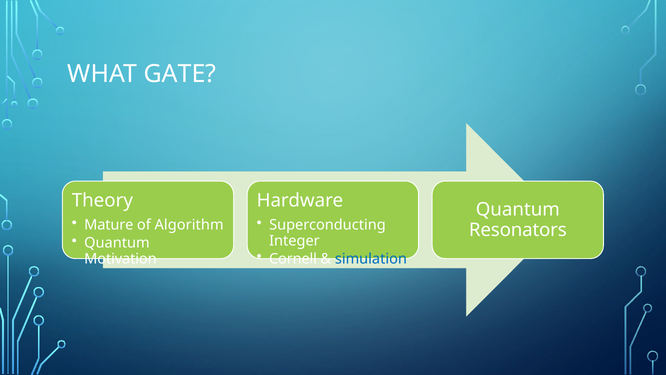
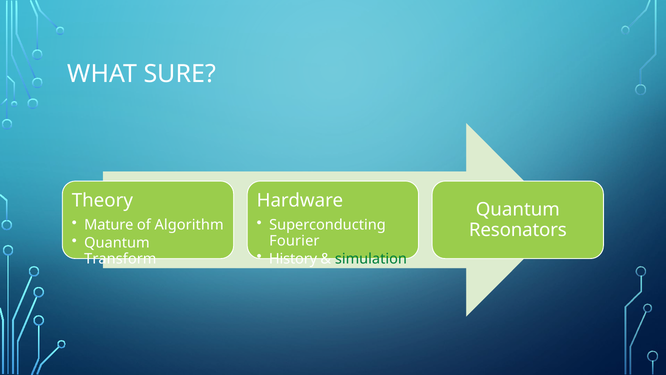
GATE: GATE -> SURE
Integer: Integer -> Fourier
Cornell: Cornell -> History
simulation colour: blue -> green
Motivation: Motivation -> Transform
